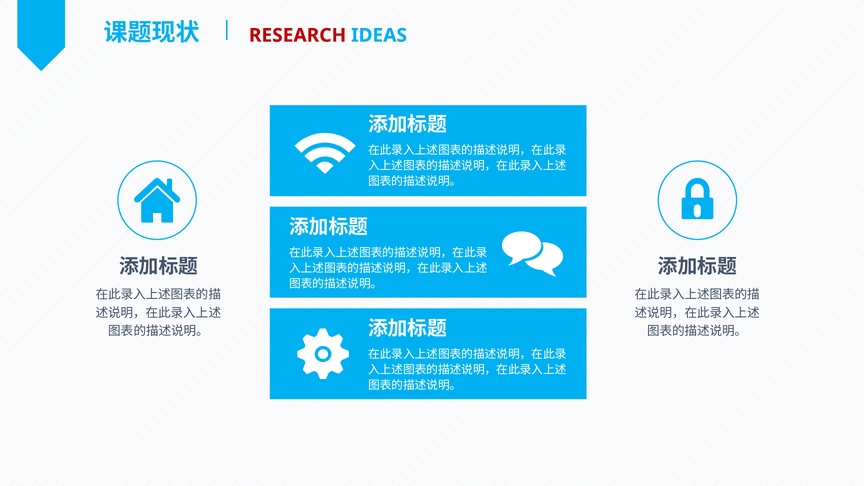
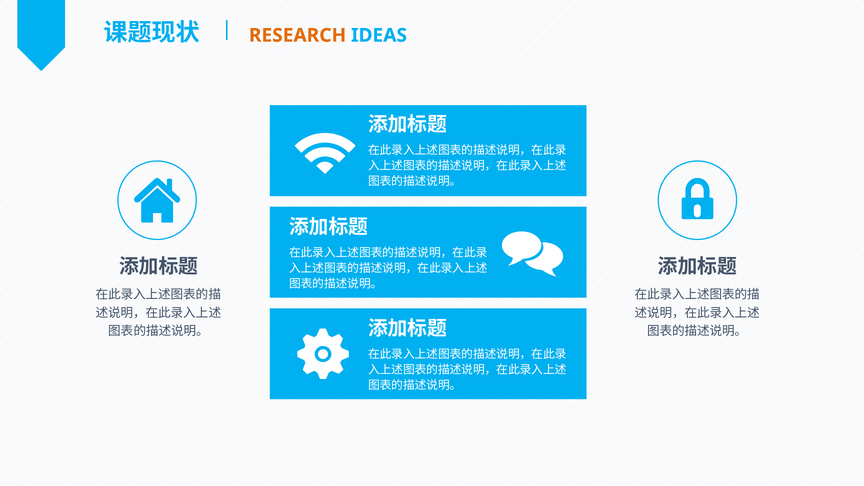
RESEARCH colour: red -> orange
